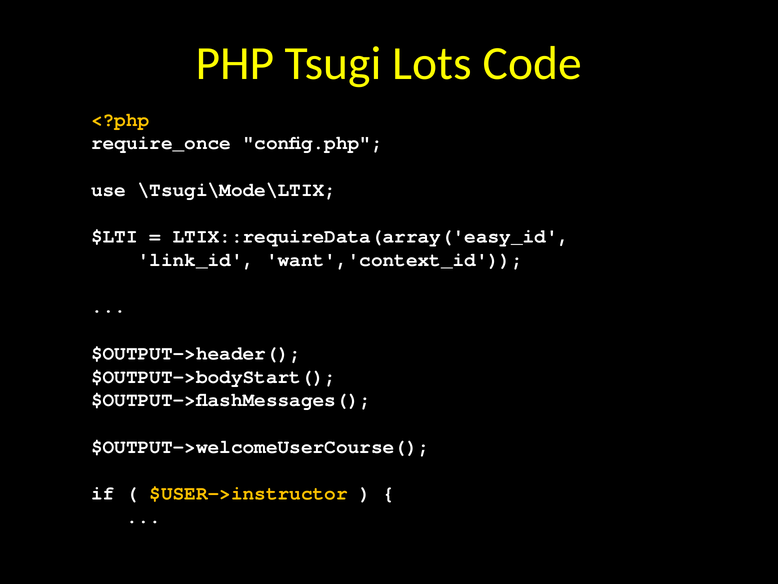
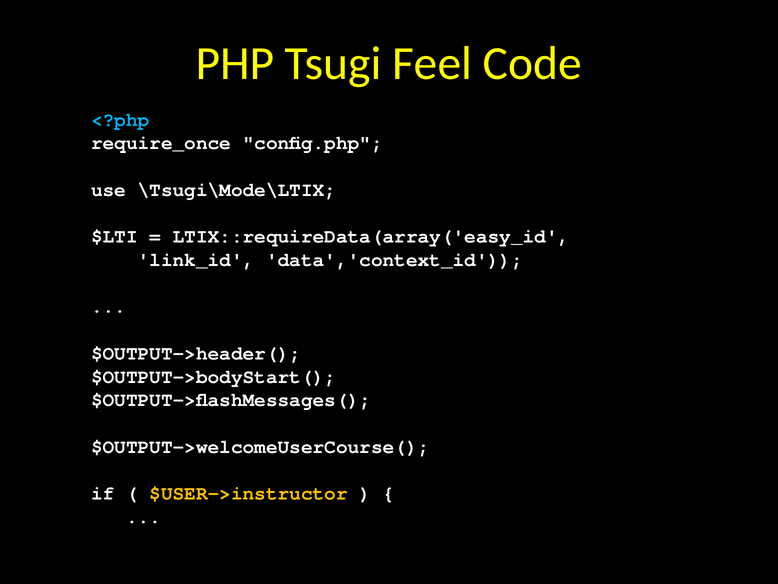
Lots: Lots -> Feel
<?php colour: yellow -> light blue
want','context_id: want','context_id -> data','context_id
